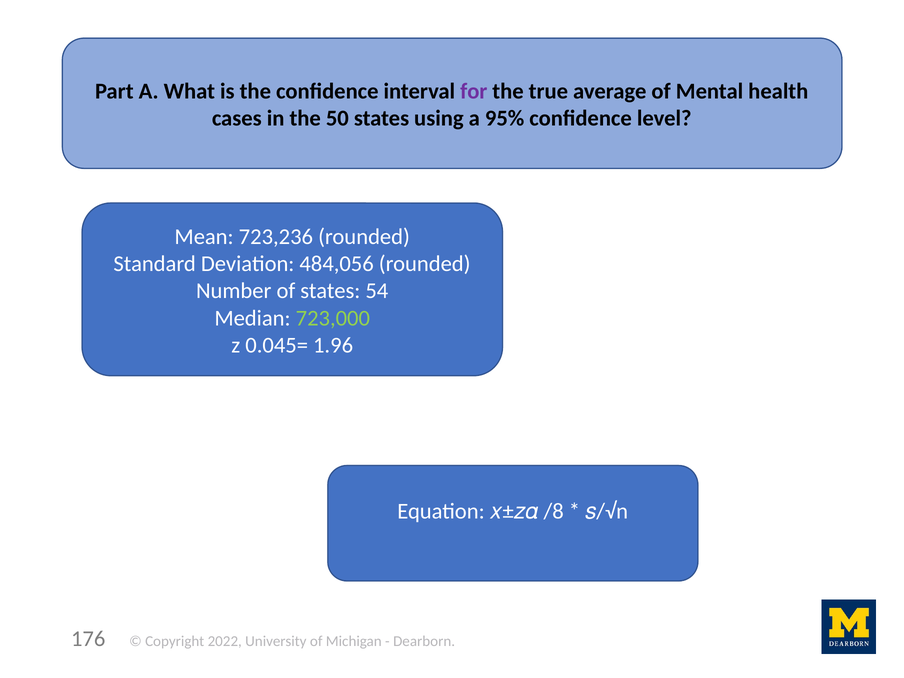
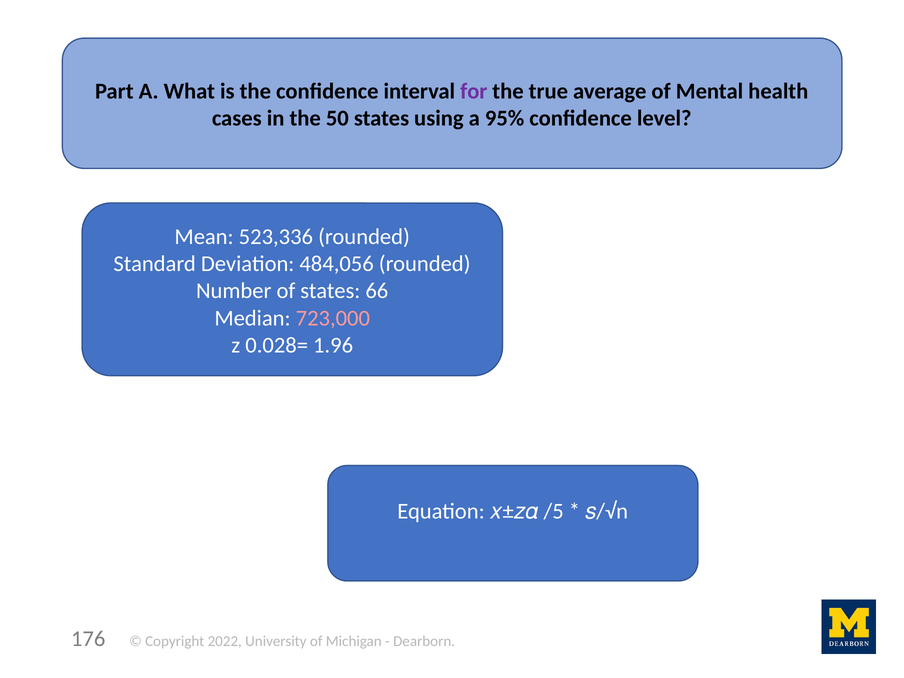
723,236: 723,236 -> 523,336
54: 54 -> 66
723,000 colour: light green -> pink
0.045=: 0.045= -> 0.028=
/8: /8 -> /5
